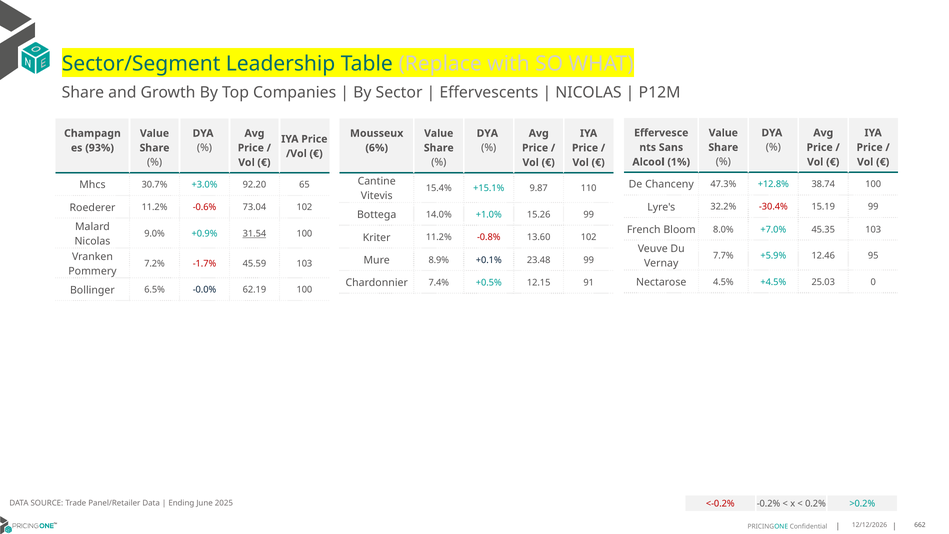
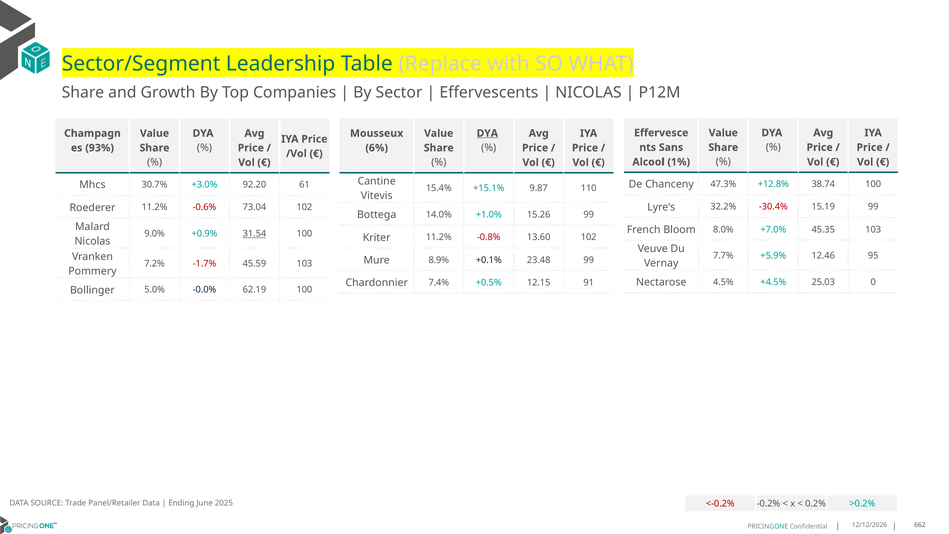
DYA at (487, 133) underline: none -> present
65: 65 -> 61
6.5%: 6.5% -> 5.0%
